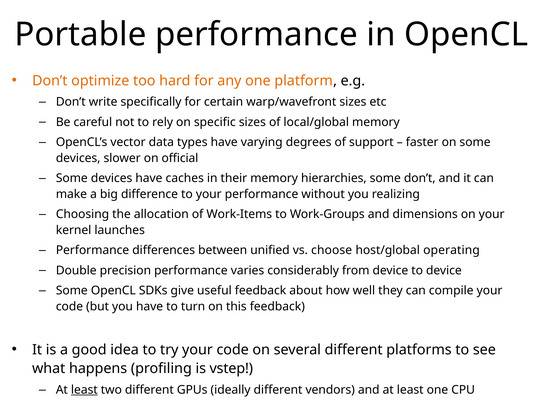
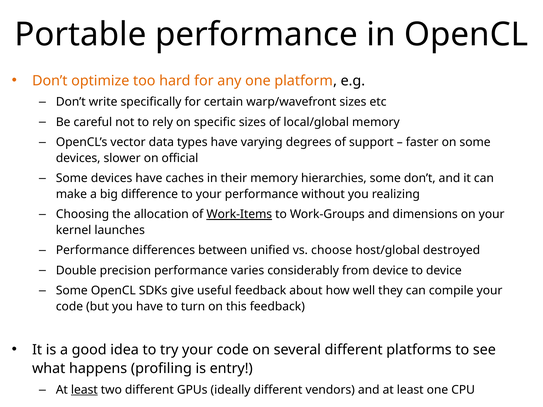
Work-Items underline: none -> present
operating: operating -> destroyed
vstep: vstep -> entry
